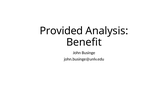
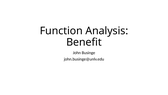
Provided: Provided -> Function
